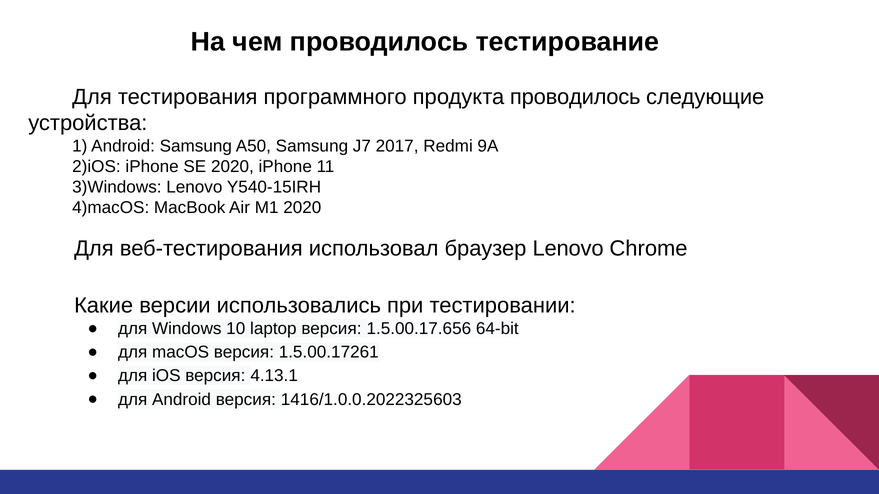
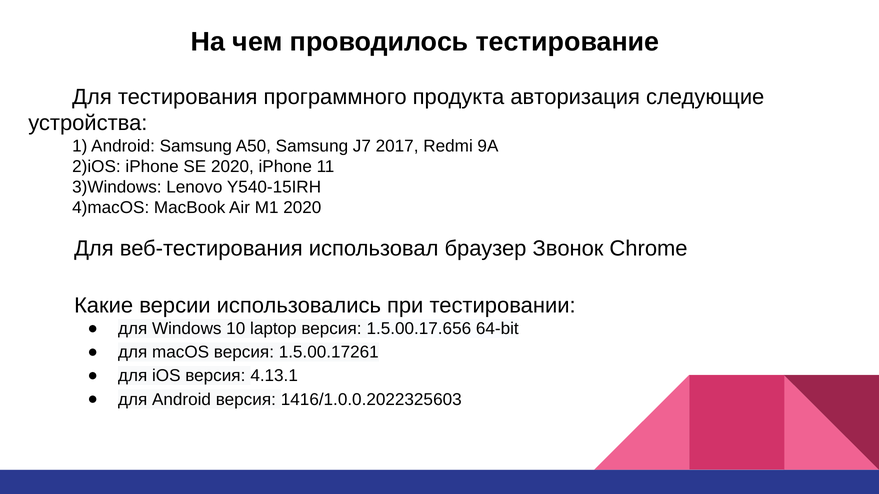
продукта проводилось: проводилось -> авторизация
браузер Lenovo: Lenovo -> Звонок
